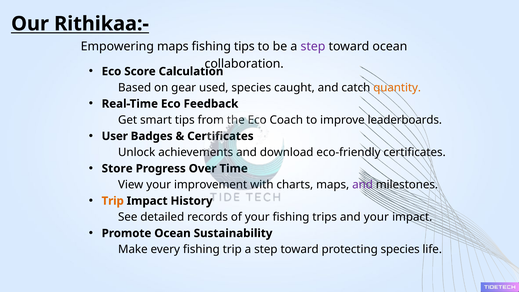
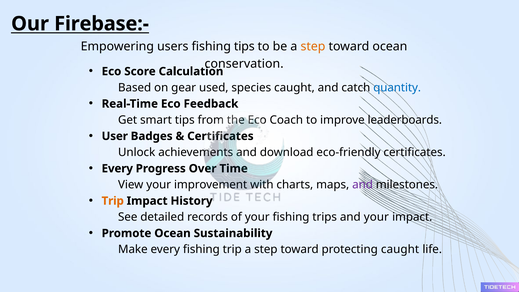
Rithikaa:-: Rithikaa:- -> Firebase:-
Empowering maps: maps -> users
step at (313, 46) colour: purple -> orange
collaboration: collaboration -> conservation
quantity colour: orange -> blue
Store at (117, 169): Store -> Every
species at (400, 249): species -> caught
